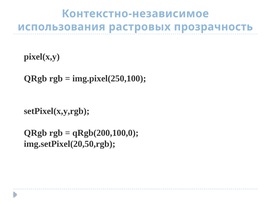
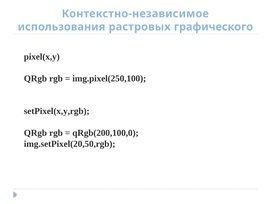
прозрачность: прозрачность -> графического
